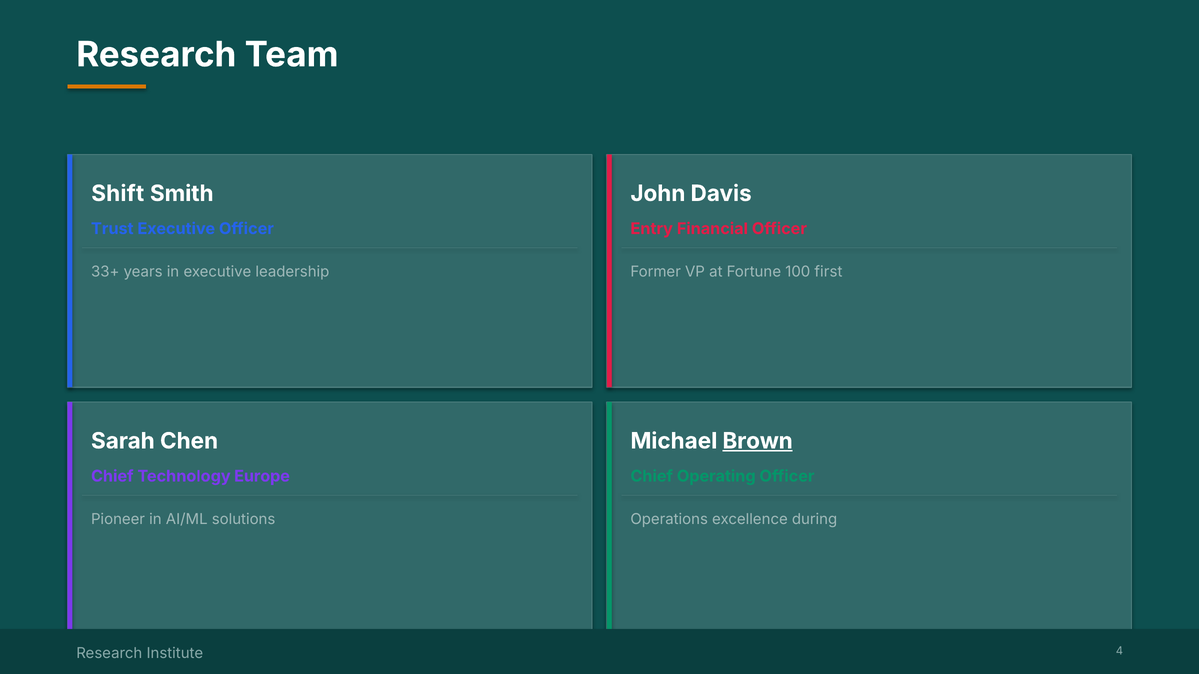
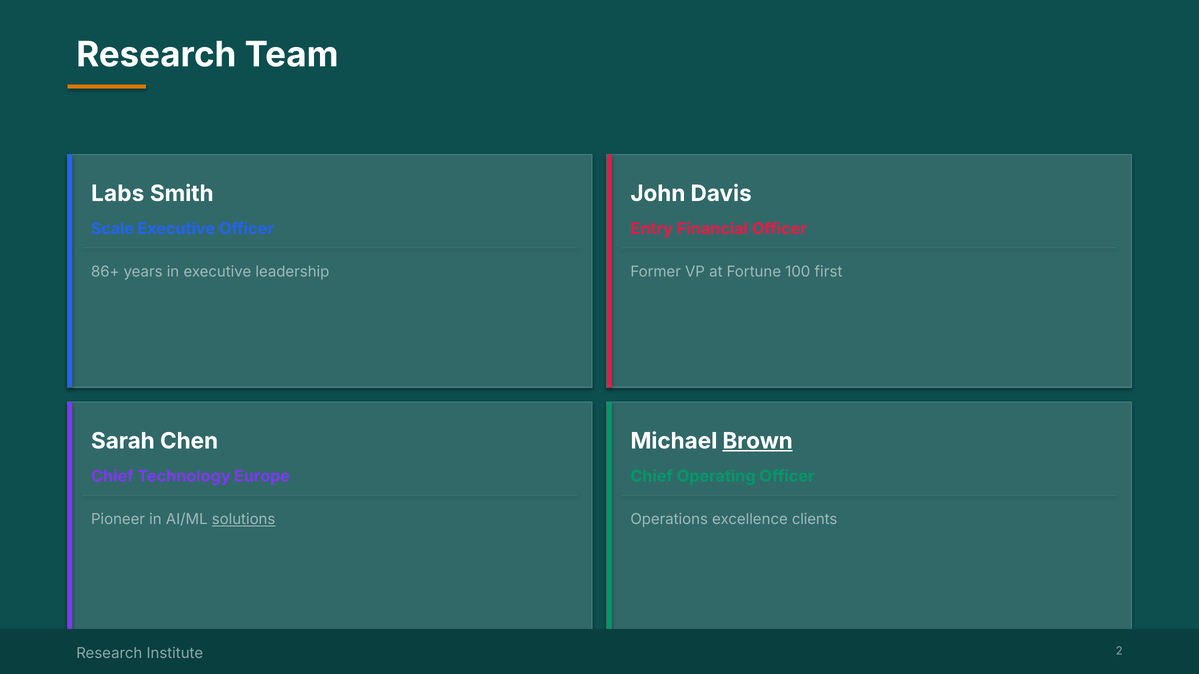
Shift: Shift -> Labs
Trust: Trust -> Scale
33+: 33+ -> 86+
solutions underline: none -> present
during: during -> clients
4: 4 -> 2
